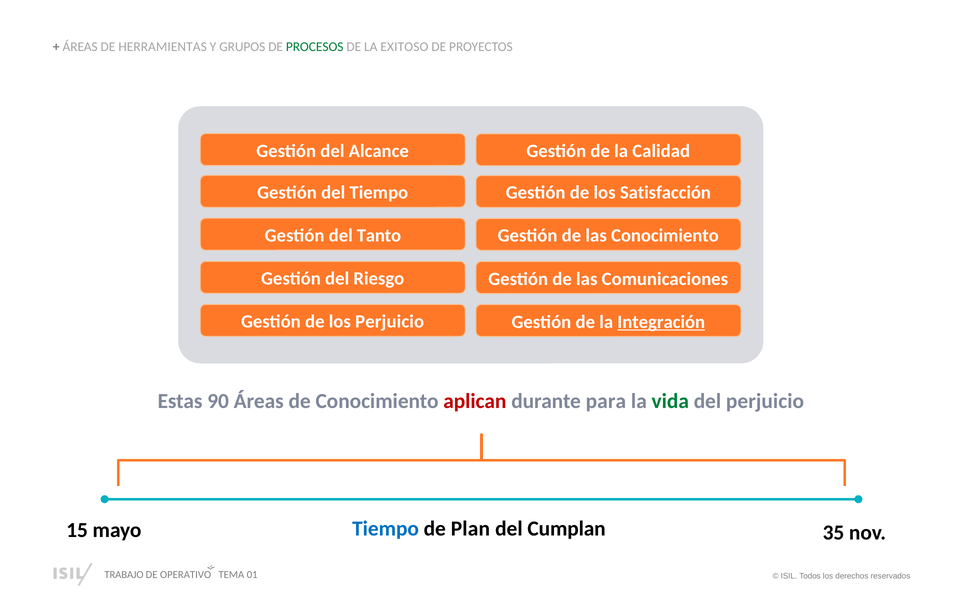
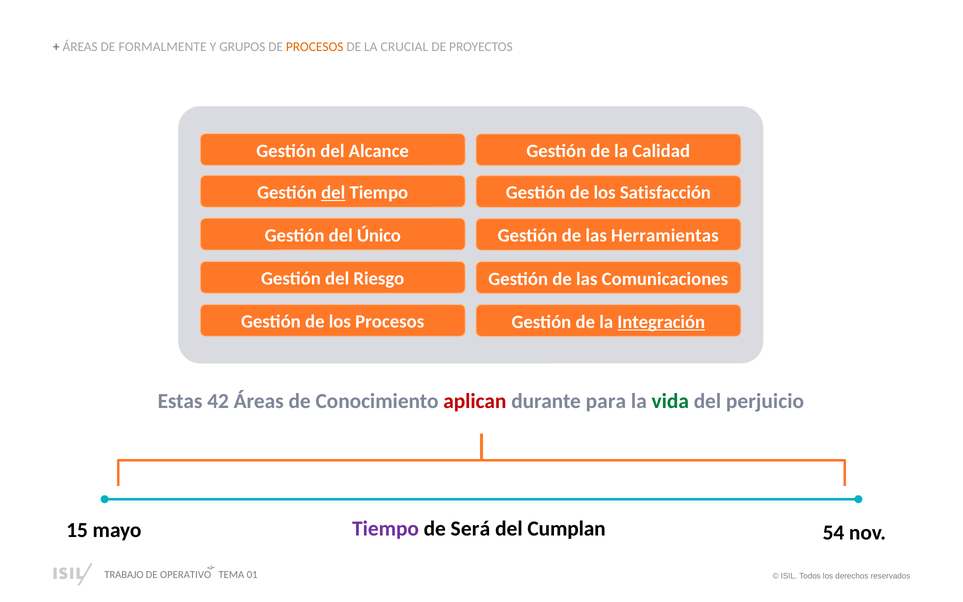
HERRAMIENTAS: HERRAMIENTAS -> FORMALMENTE
PROCESOS at (315, 47) colour: green -> orange
EXITOSO: EXITOSO -> CRUCIAL
del at (333, 193) underline: none -> present
Tanto: Tanto -> Único
las Conocimiento: Conocimiento -> Herramientas
los Perjuicio: Perjuicio -> Procesos
90: 90 -> 42
Tiempo at (386, 529) colour: blue -> purple
Plan: Plan -> Será
35: 35 -> 54
